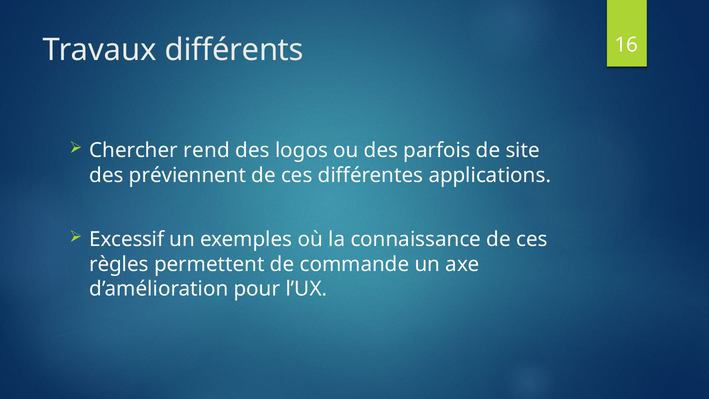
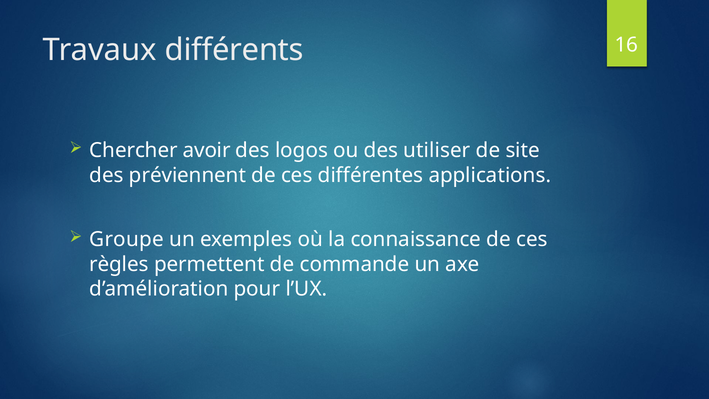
rend: rend -> avoir
parfois: parfois -> utiliser
Excessif: Excessif -> Groupe
